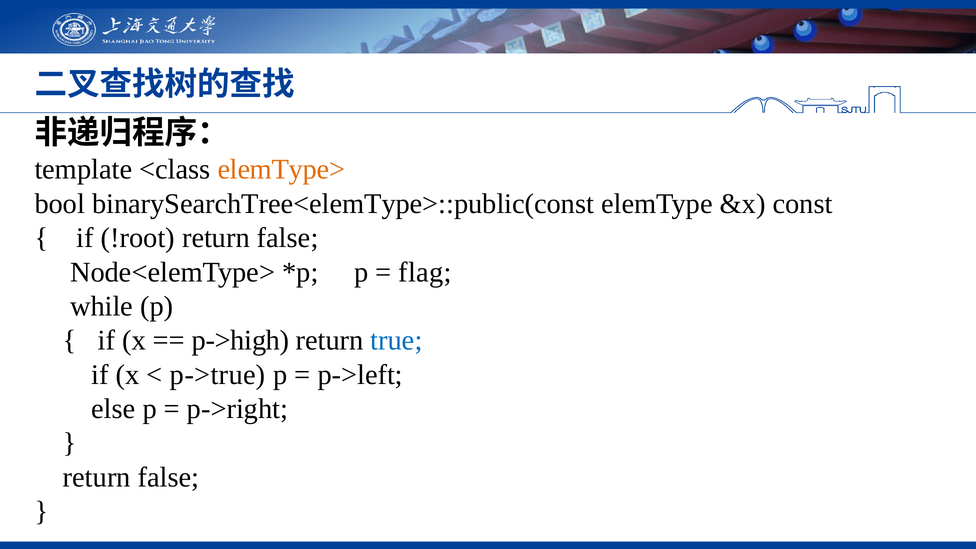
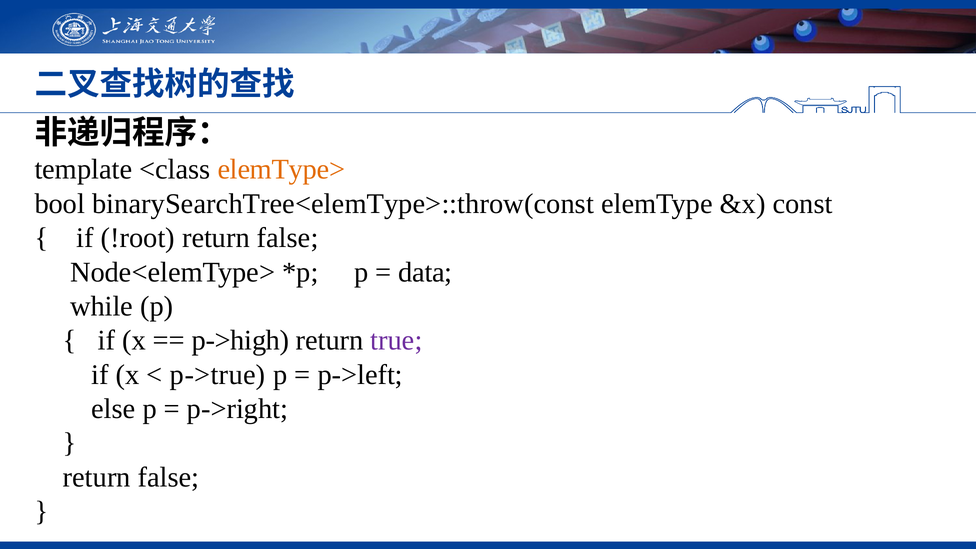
binarySearchTree<elemType>::public(const: binarySearchTree<elemType>::public(const -> binarySearchTree<elemType>::throw(const
flag: flag -> data
true colour: blue -> purple
